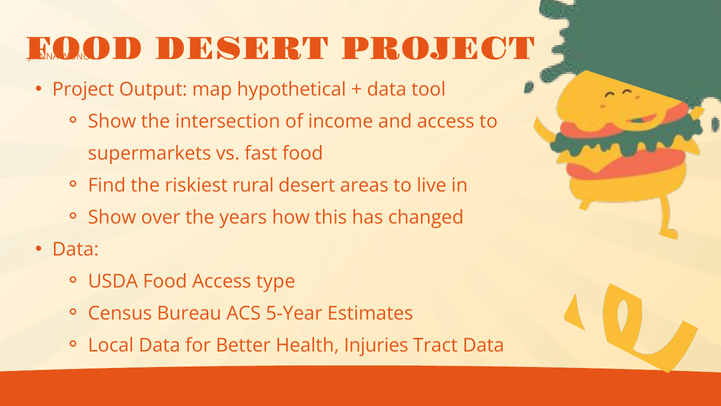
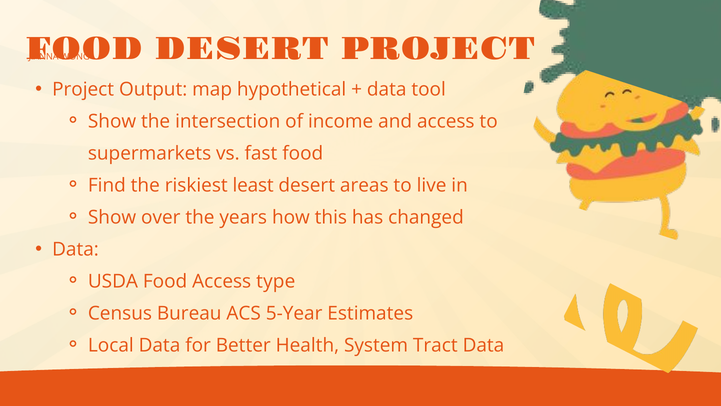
rural: rural -> least
Injuries: Injuries -> System
